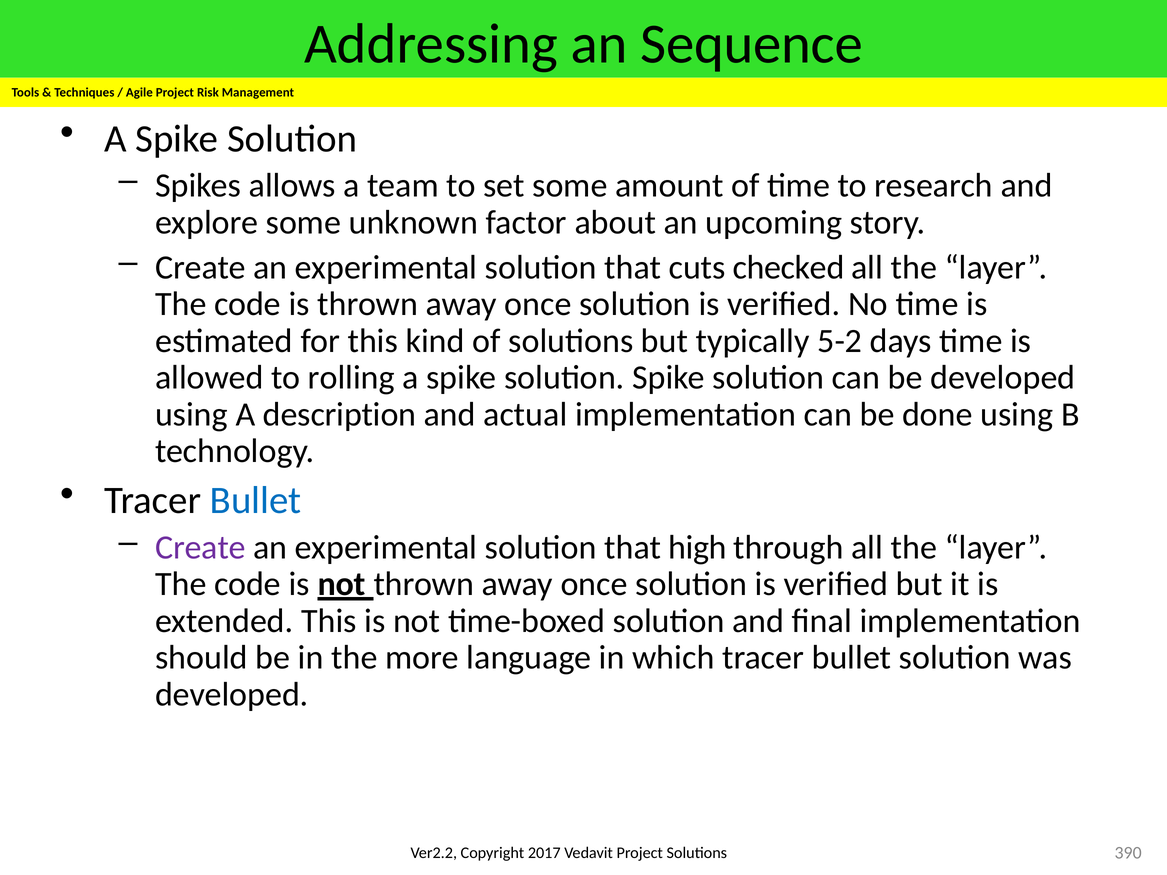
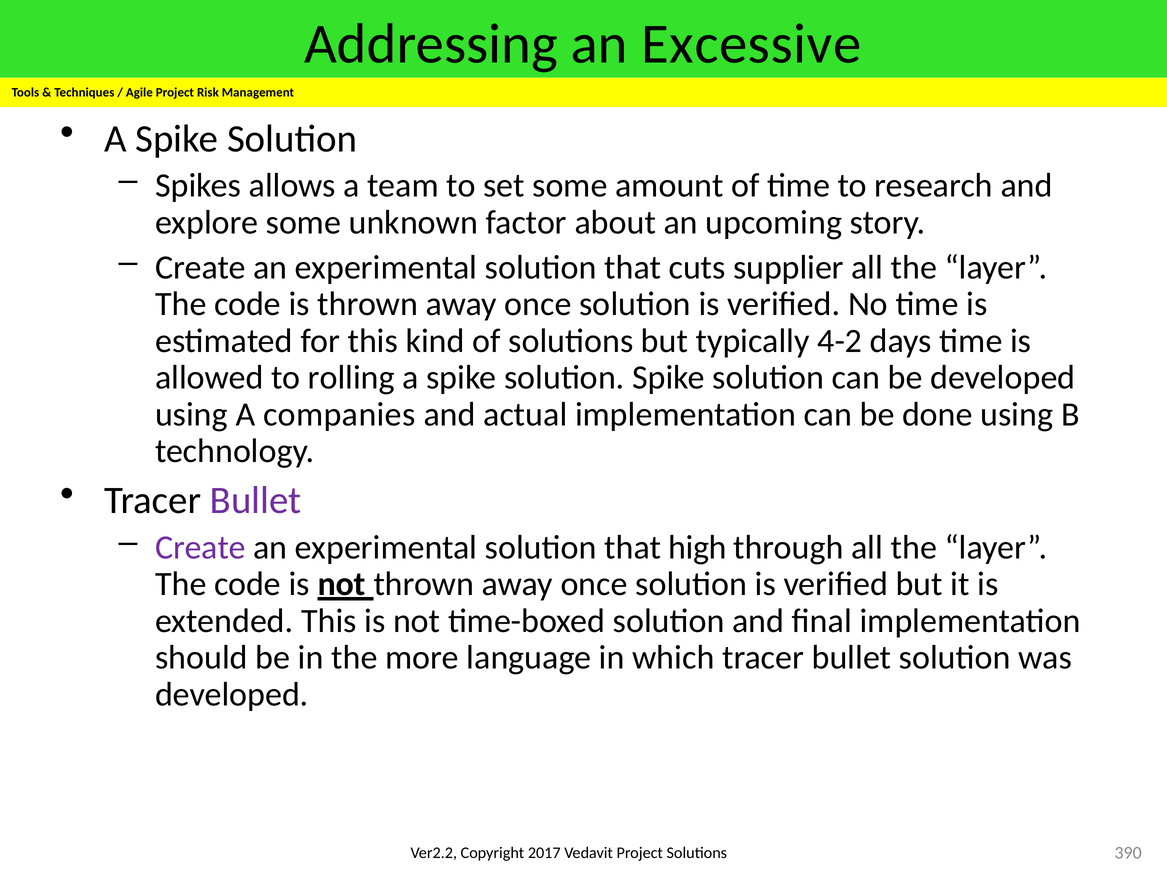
Sequence: Sequence -> Excessive
checked: checked -> supplier
5-2: 5-2 -> 4-2
description: description -> companies
Bullet at (256, 501) colour: blue -> purple
